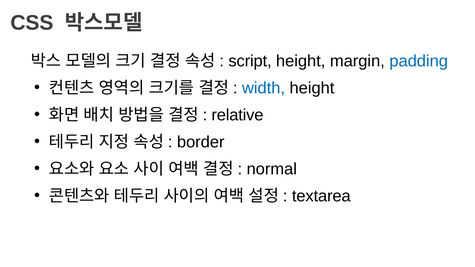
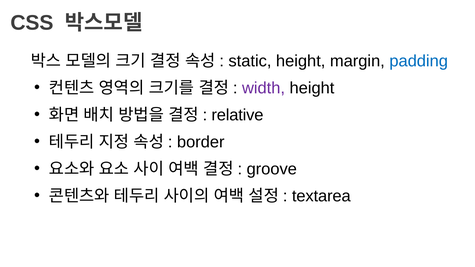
script: script -> static
width colour: blue -> purple
normal: normal -> groove
